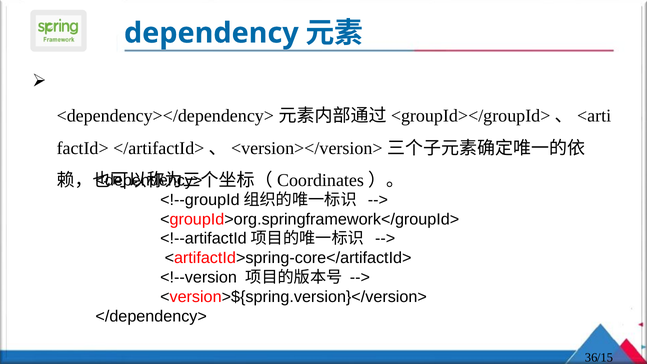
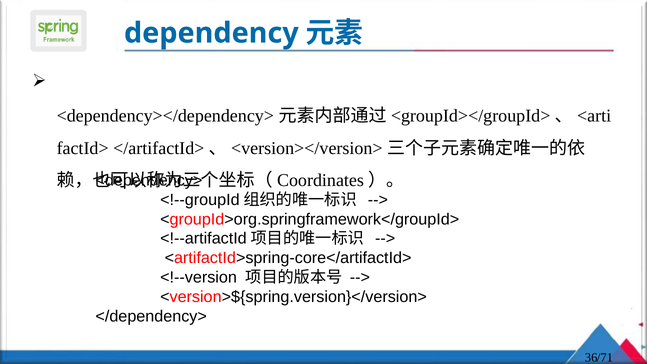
/15: /15 -> /71
